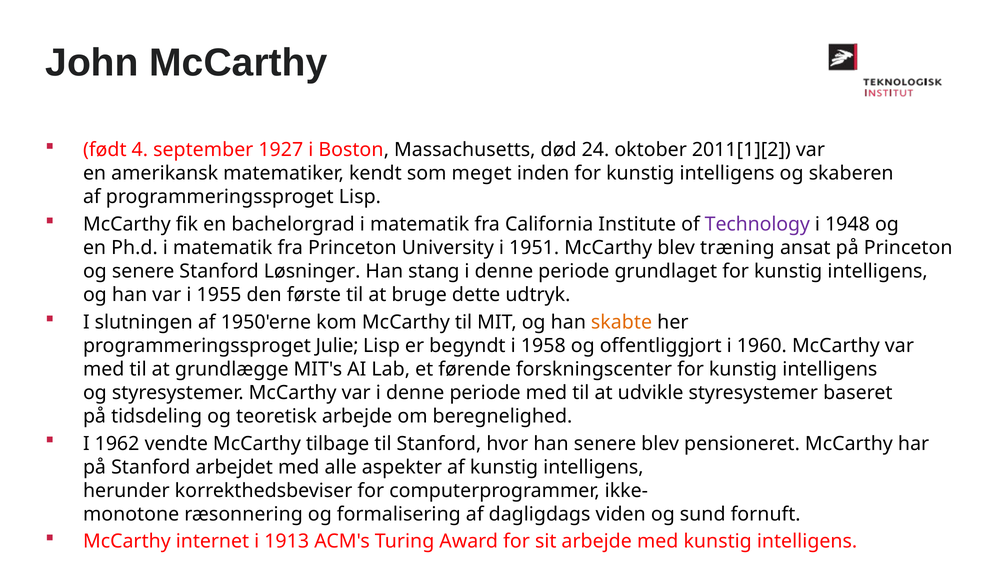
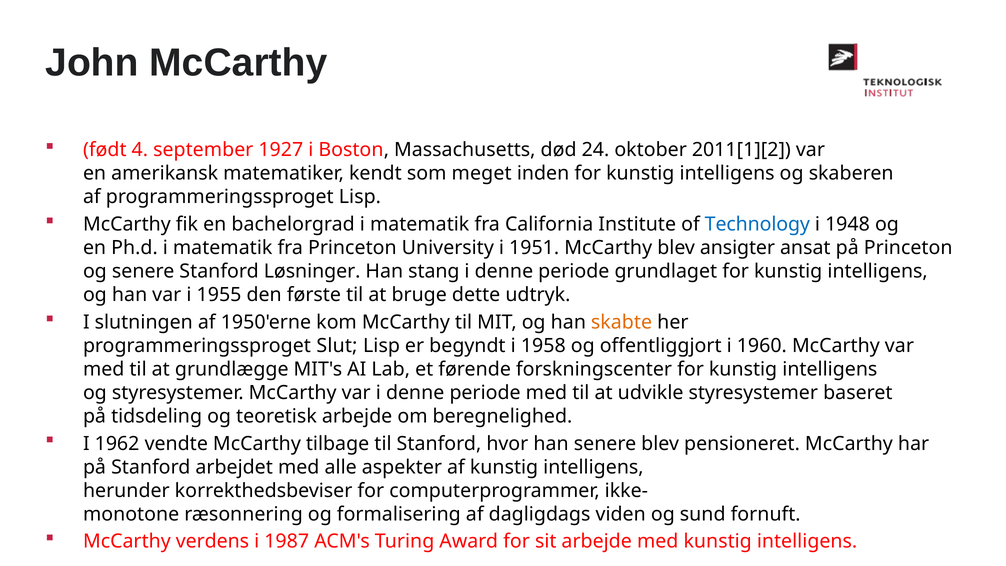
Technology colour: purple -> blue
træning: træning -> ansigter
Julie: Julie -> Slut
internet: internet -> verdens
1913: 1913 -> 1987
